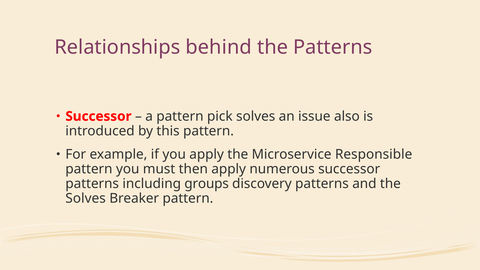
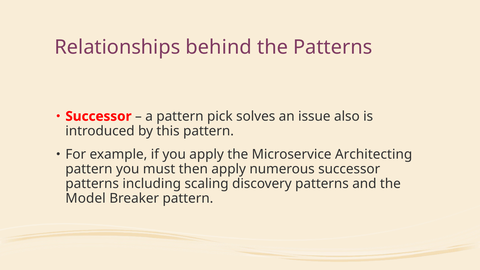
Responsible: Responsible -> Architecting
groups: groups -> scaling
Solves at (86, 198): Solves -> Model
